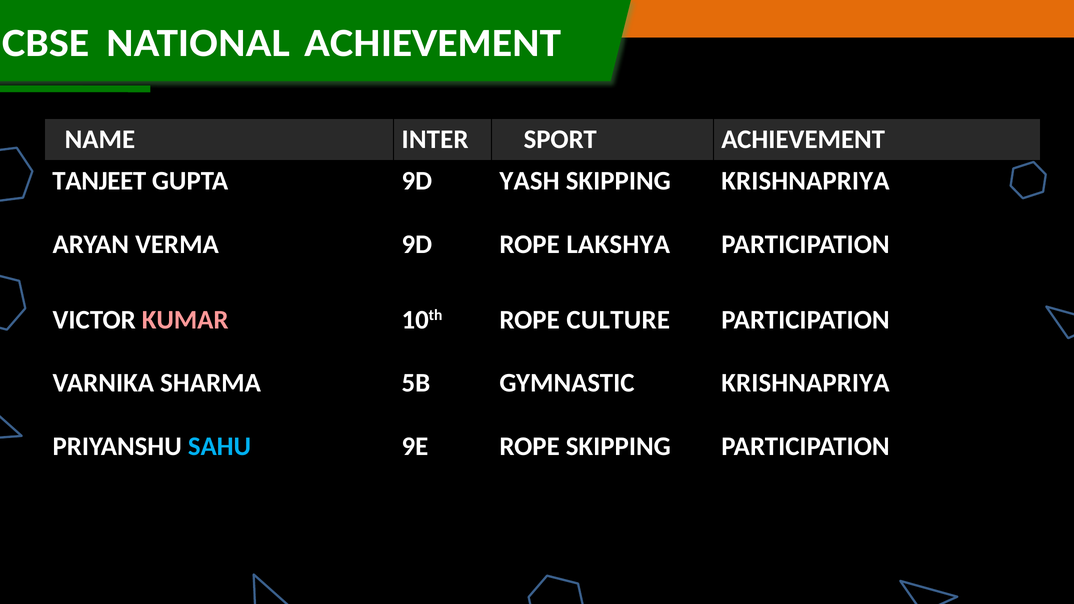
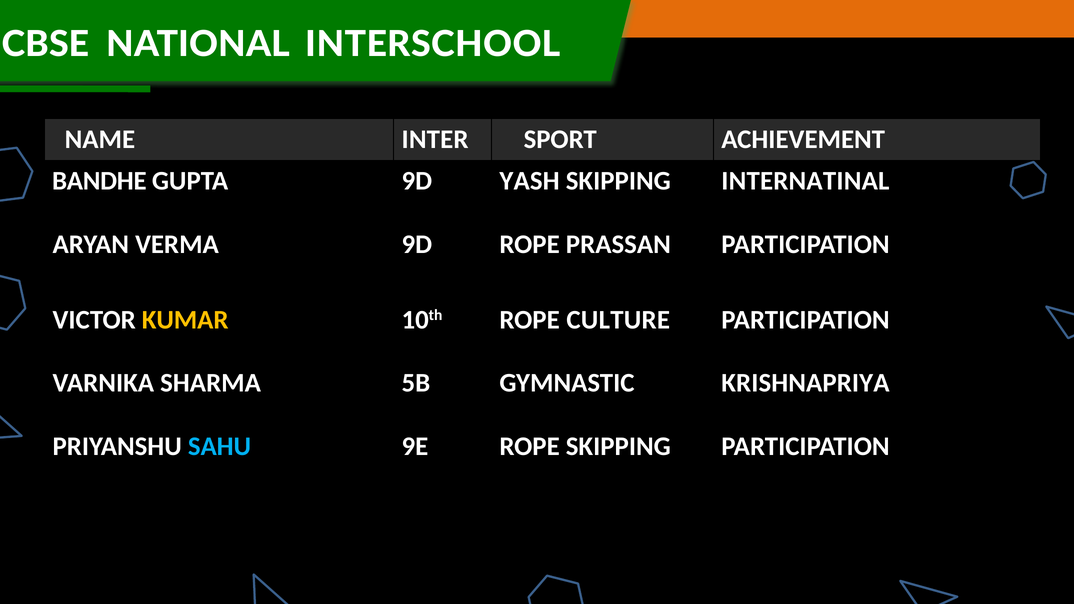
NATIONAL ACHIEVEMENT: ACHIEVEMENT -> INTERSCHOOL
TANJEET: TANJEET -> BANDHE
SKIPPING KRISHNAPRIYA: KRISHNAPRIYA -> INTERNATINAL
LAKSHYA: LAKSHYA -> PRASSAN
KUMAR colour: pink -> yellow
